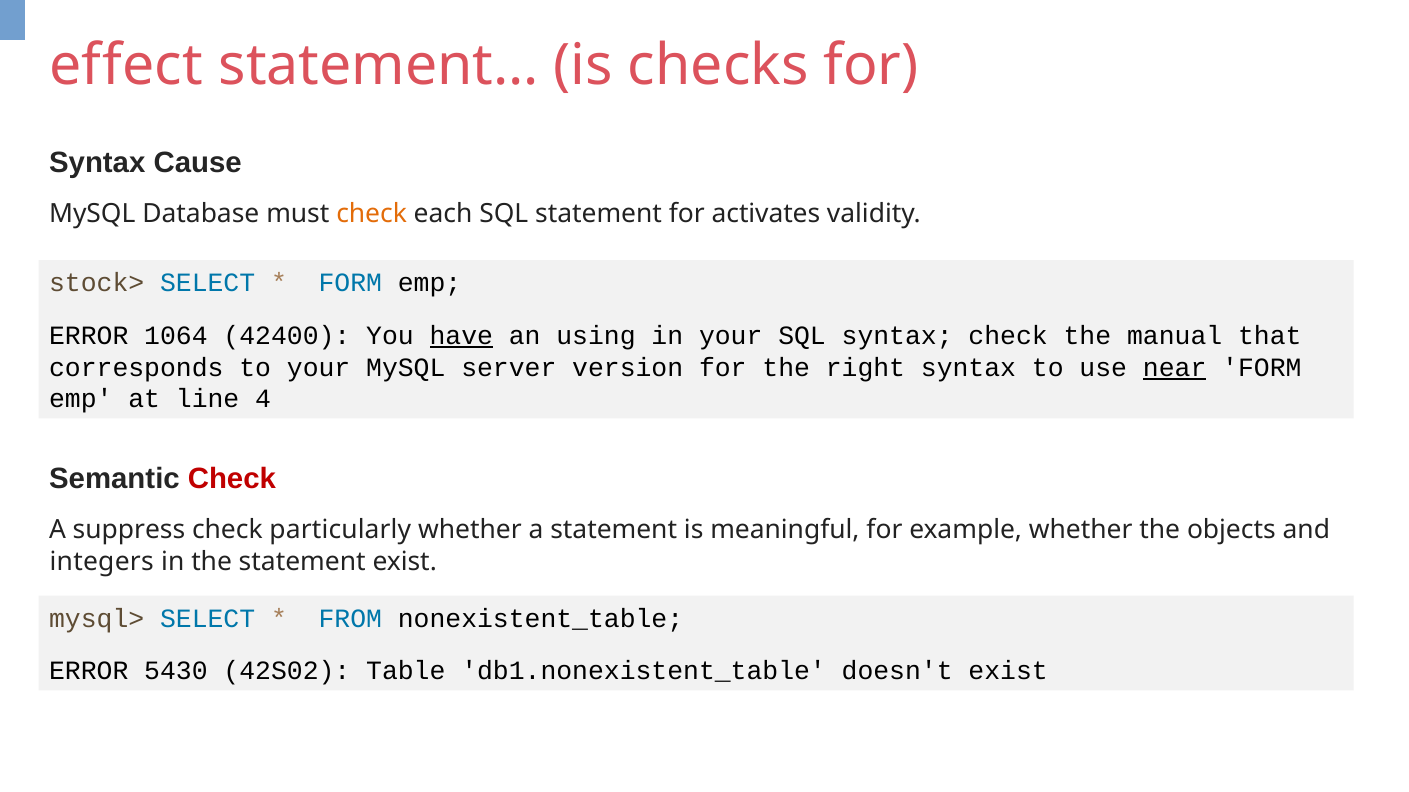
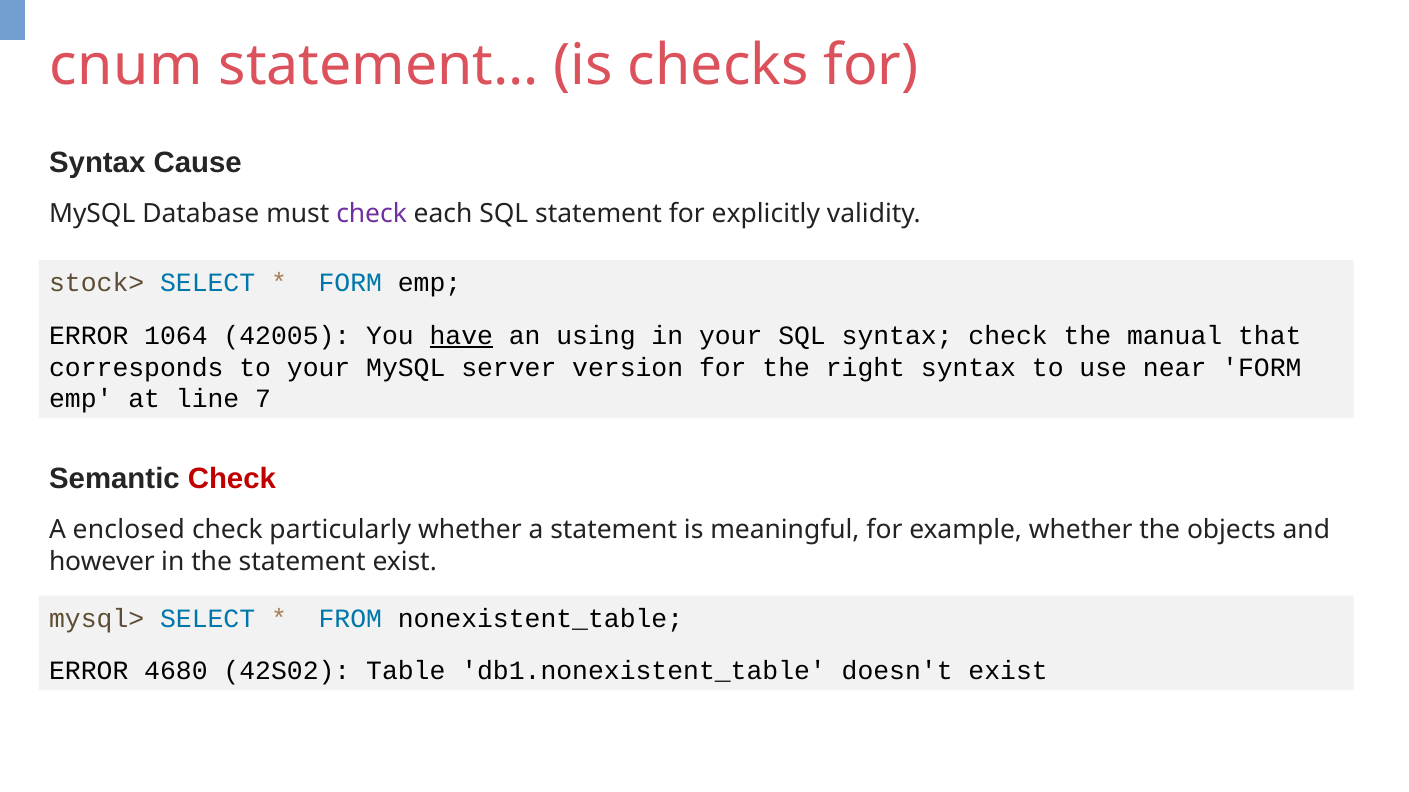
effect: effect -> cnum
check at (372, 214) colour: orange -> purple
activates: activates -> explicitly
42400: 42400 -> 42005
near underline: present -> none
4: 4 -> 7
suppress: suppress -> enclosed
integers: integers -> however
5430: 5430 -> 4680
